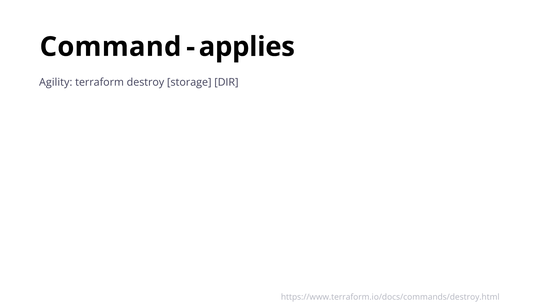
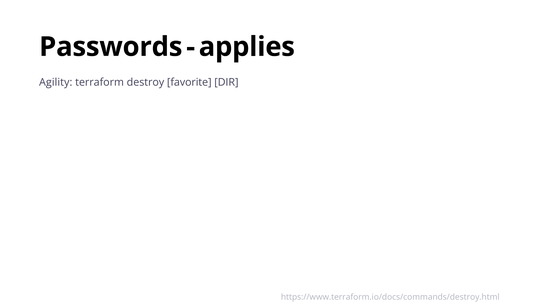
Command: Command -> Passwords
storage: storage -> favorite
